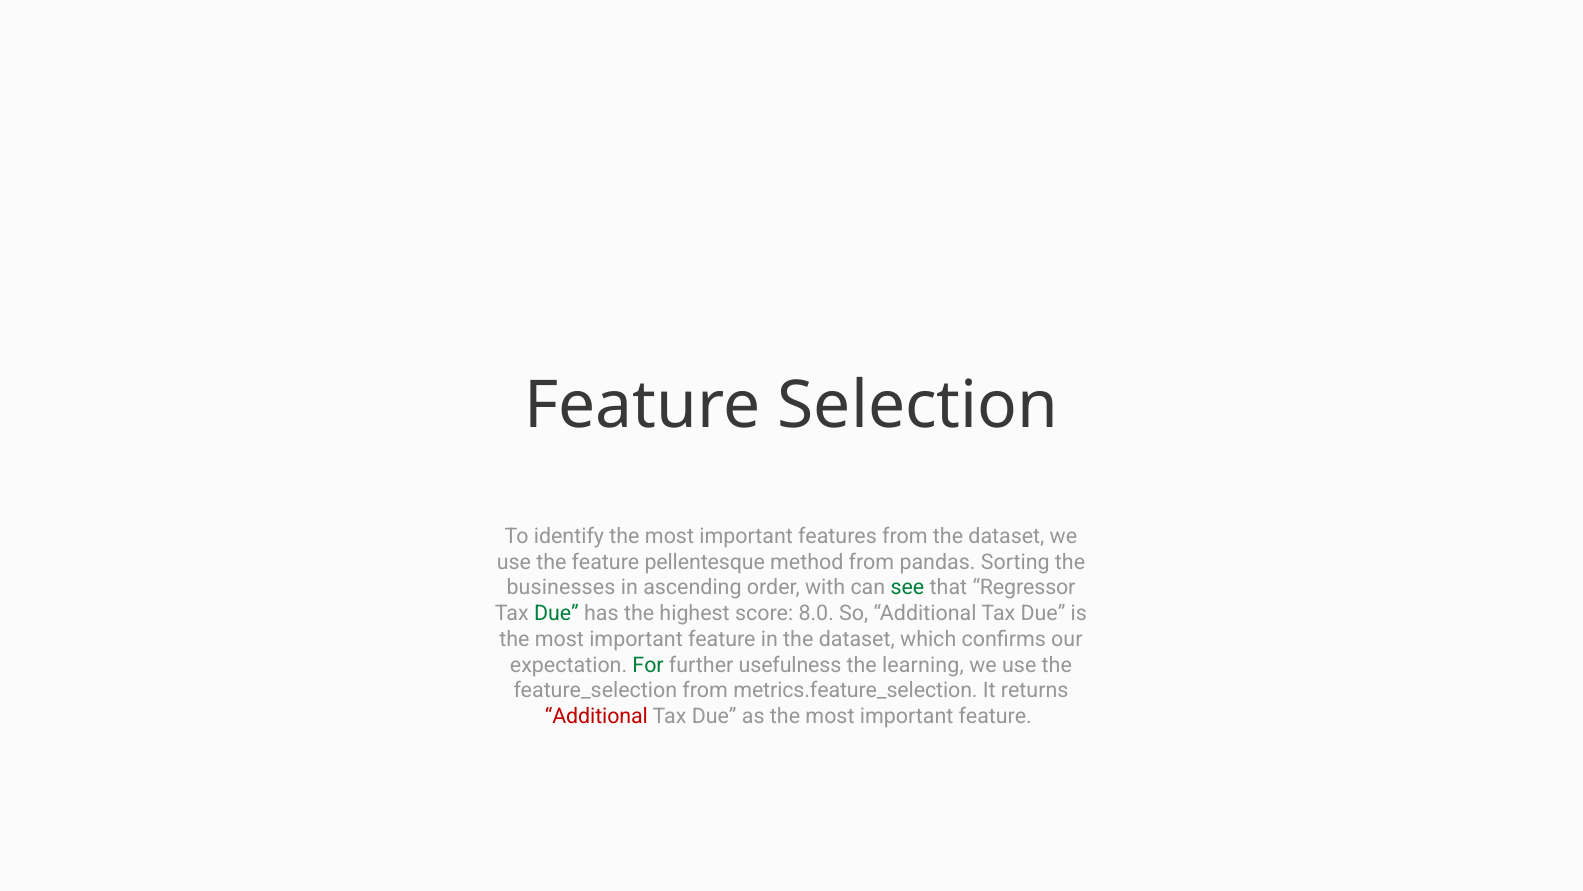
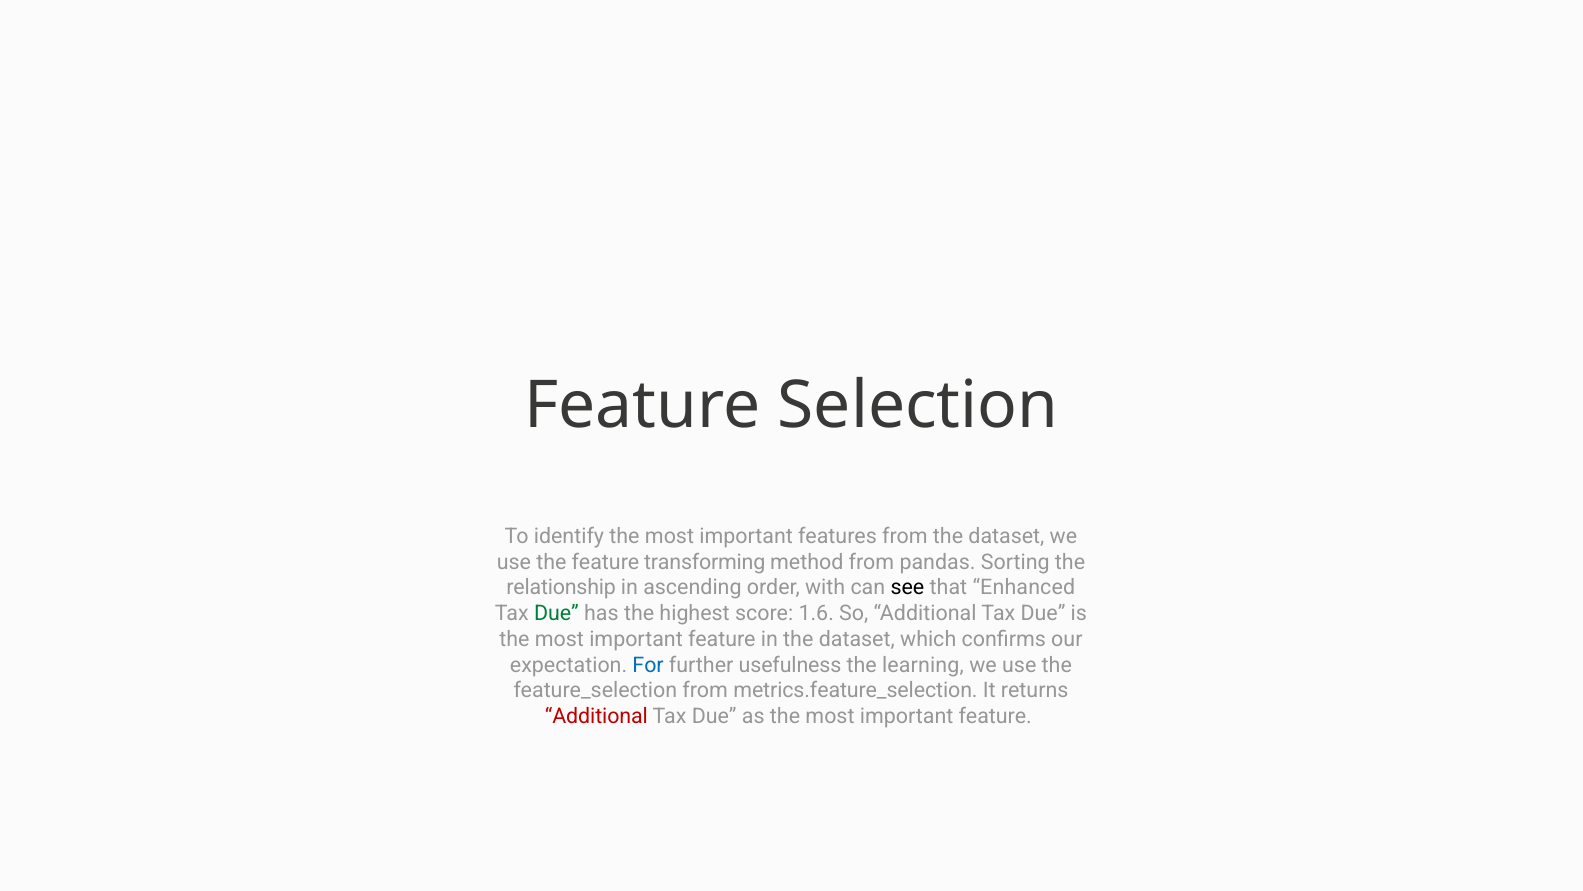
pellentesque: pellentesque -> transforming
businesses: businesses -> relationship
see colour: green -> black
Regressor: Regressor -> Enhanced
8.0: 8.0 -> 1.6
For colour: green -> blue
